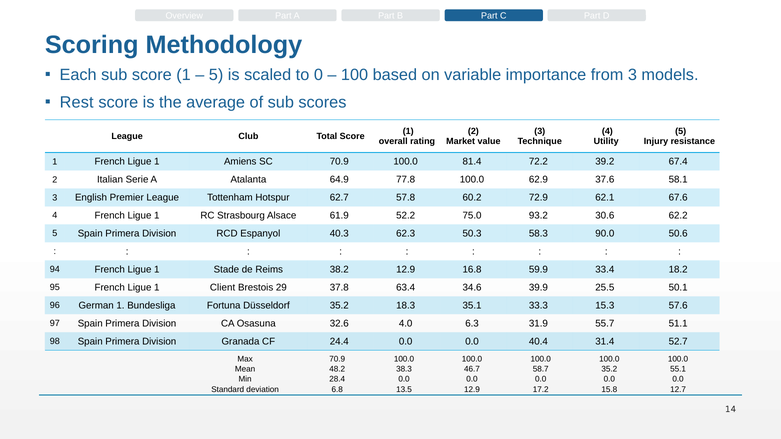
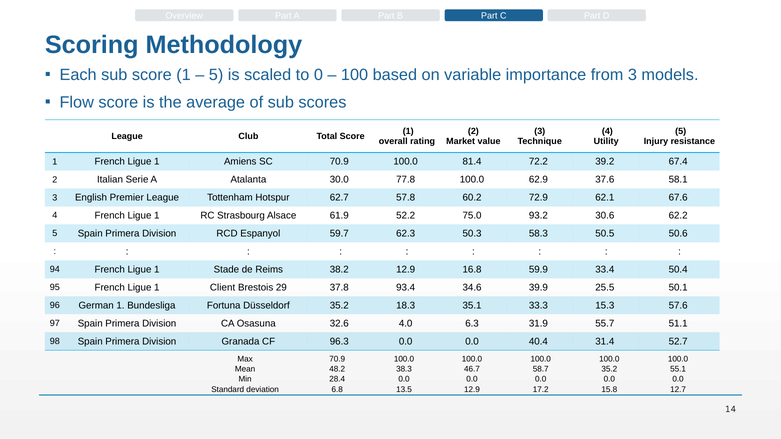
Rest: Rest -> Flow
64.9: 64.9 -> 30.0
40.3: 40.3 -> 59.7
90.0: 90.0 -> 50.5
18.2: 18.2 -> 50.4
63.4: 63.4 -> 93.4
24.4: 24.4 -> 96.3
